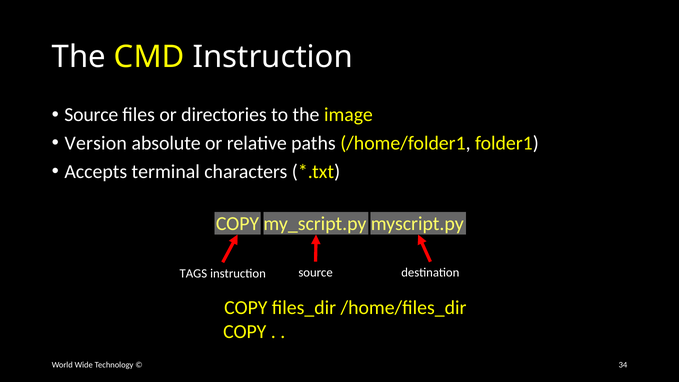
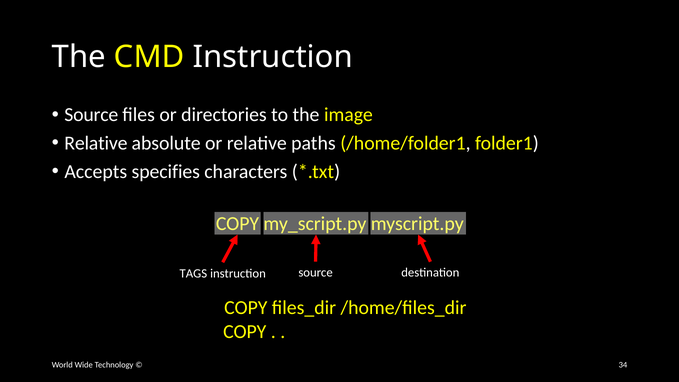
Version at (96, 143): Version -> Relative
terminal: terminal -> specifies
